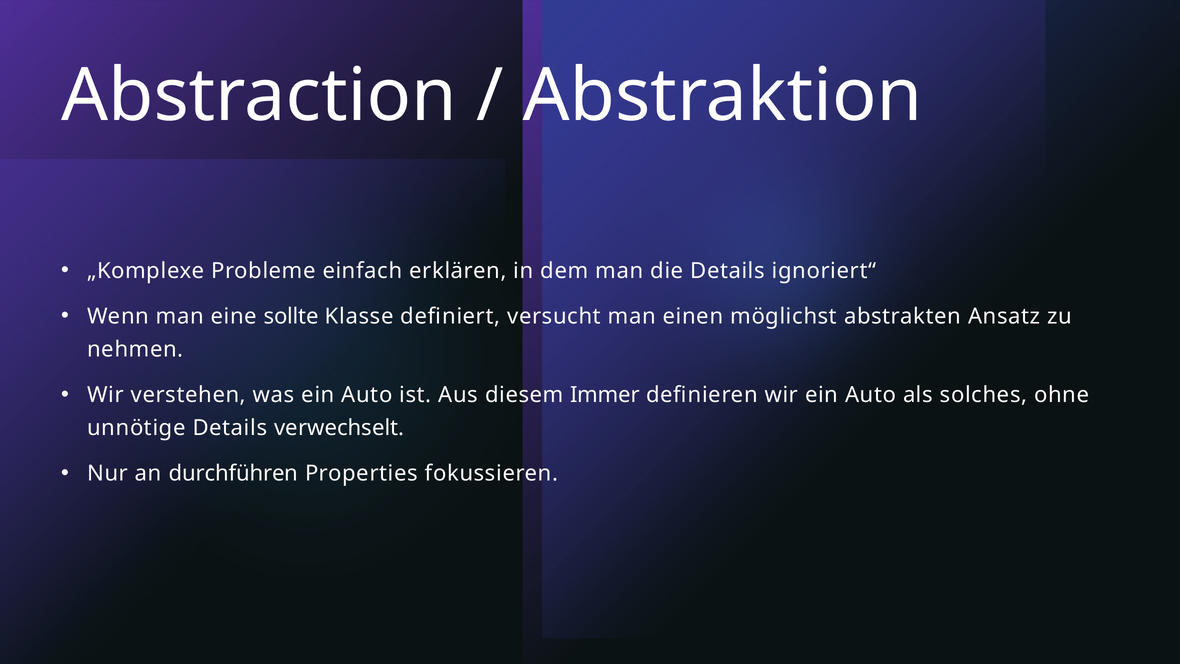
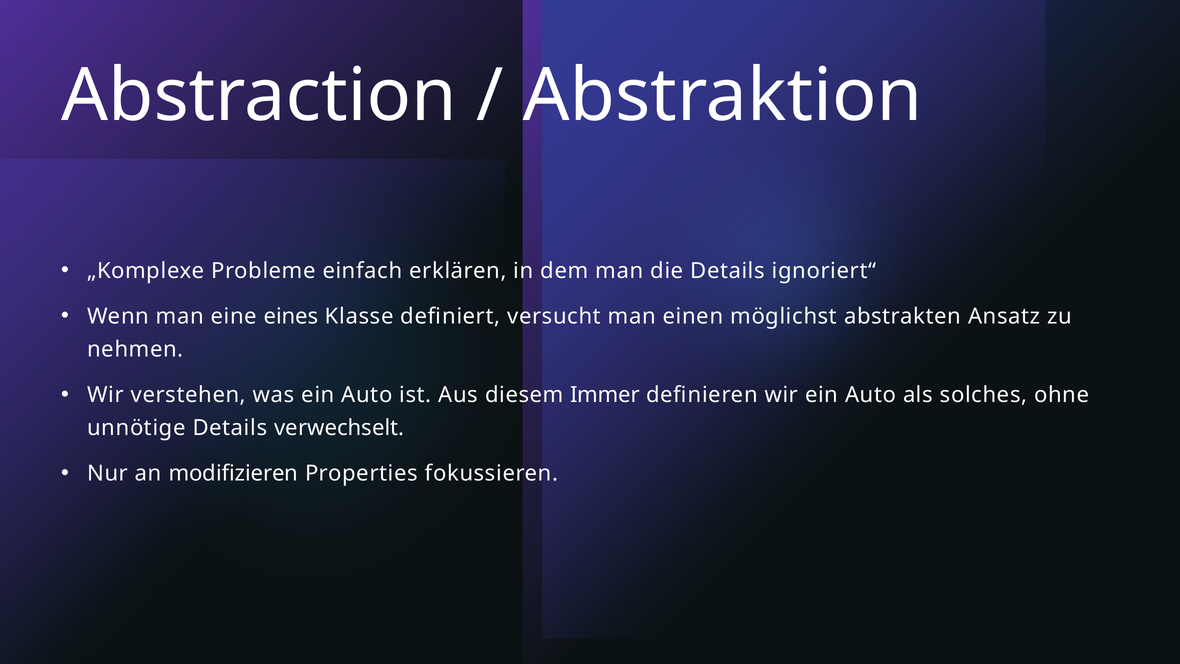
sollte: sollte -> eines
durchführen: durchführen -> modifizieren
